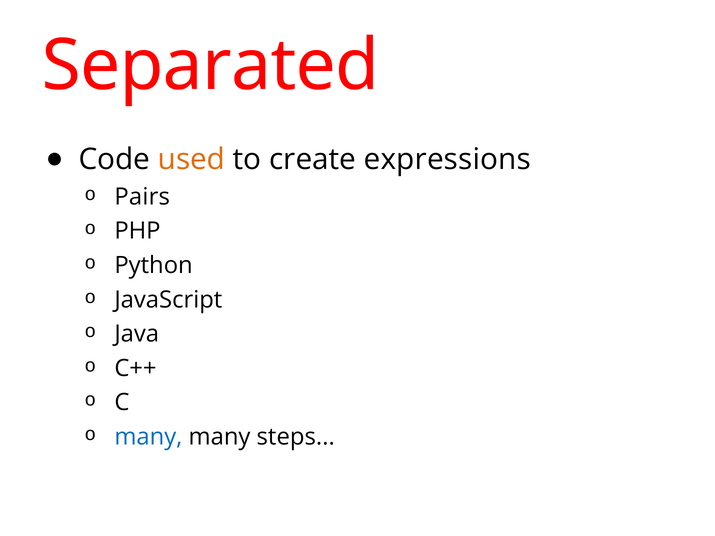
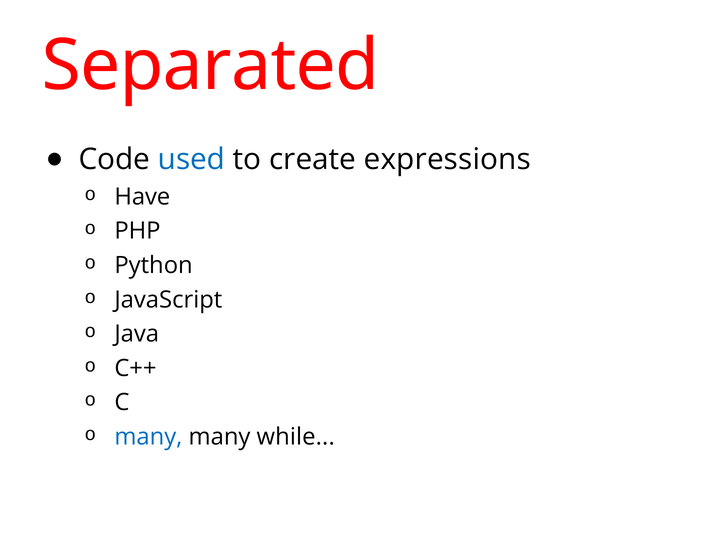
used colour: orange -> blue
Pairs: Pairs -> Have
steps: steps -> while
